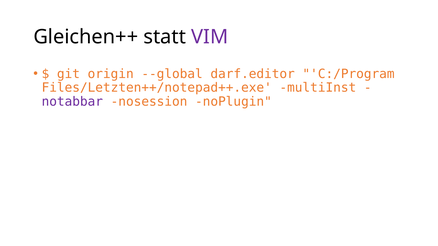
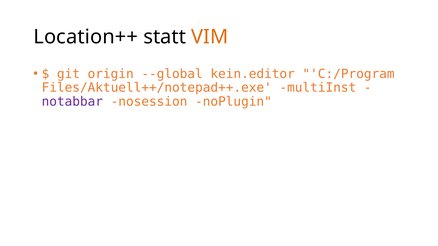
Gleichen++: Gleichen++ -> Location++
VIM colour: purple -> orange
darf.editor: darf.editor -> kein.editor
Files/Letzten++/notepad++.exe: Files/Letzten++/notepad++.exe -> Files/Aktuell++/notepad++.exe
